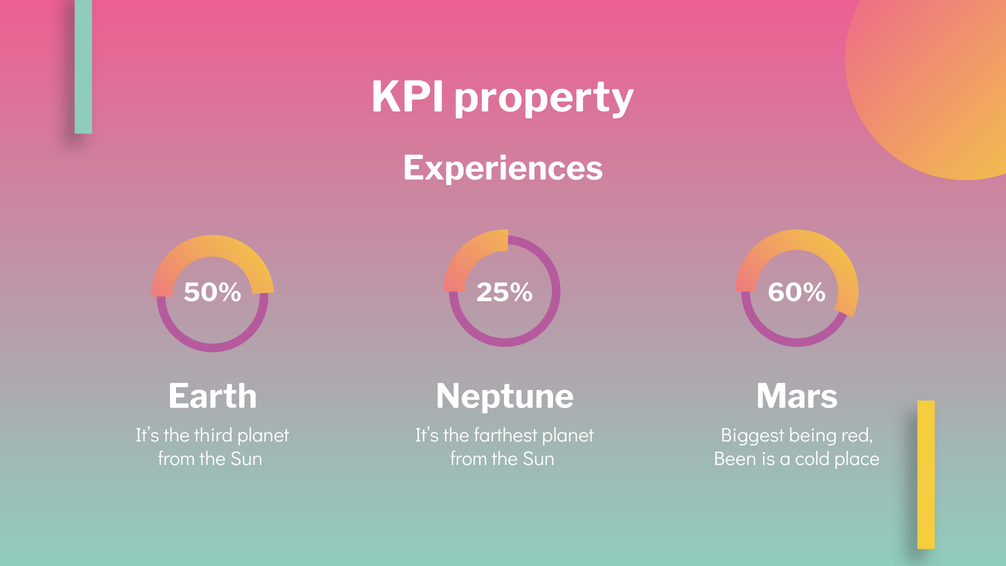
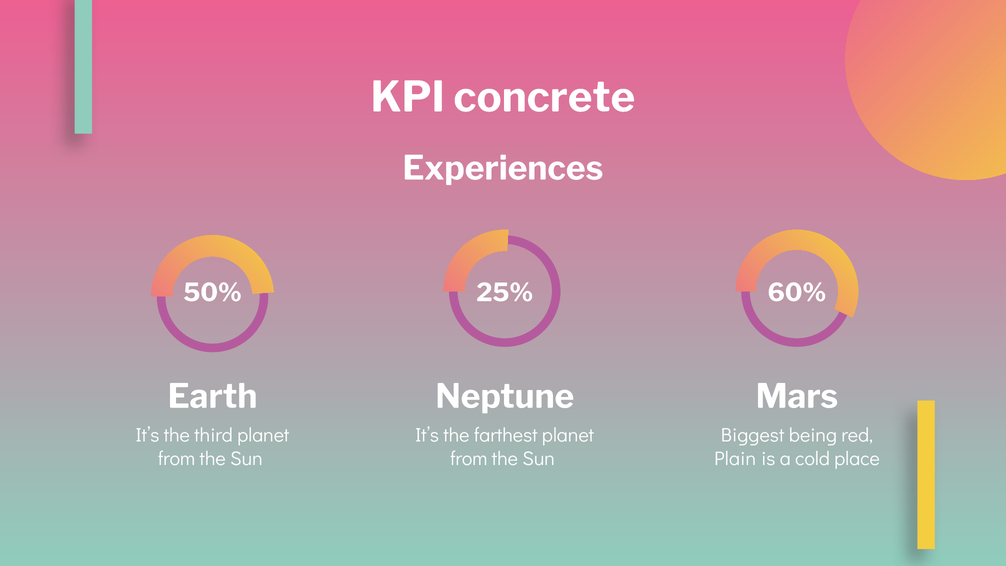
property: property -> concrete
Been: Been -> Plain
